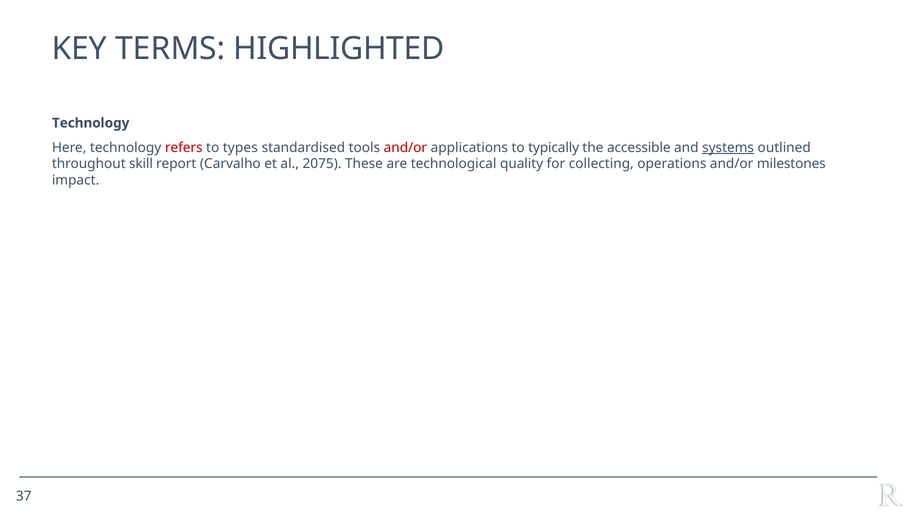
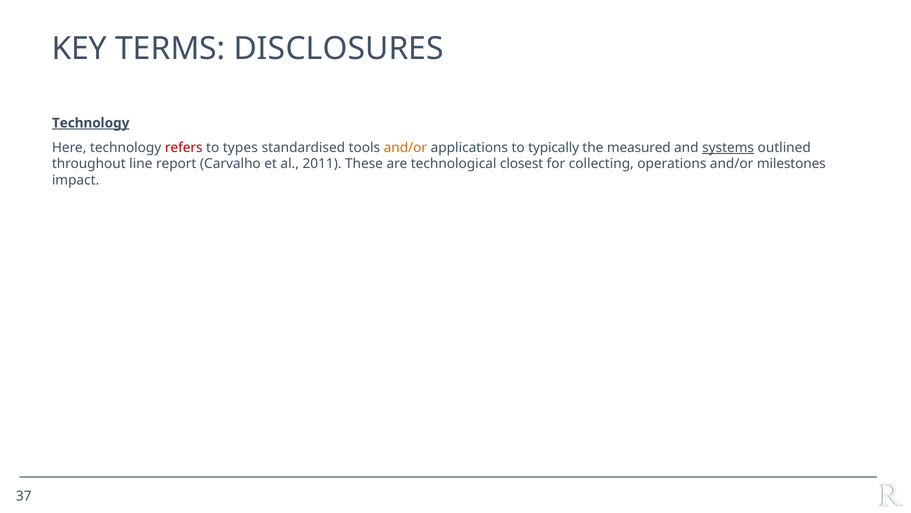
HIGHLIGHTED: HIGHLIGHTED -> DISCLOSURES
Technology at (91, 123) underline: none -> present
and/or at (405, 147) colour: red -> orange
accessible: accessible -> measured
skill: skill -> line
2075: 2075 -> 2011
quality: quality -> closest
